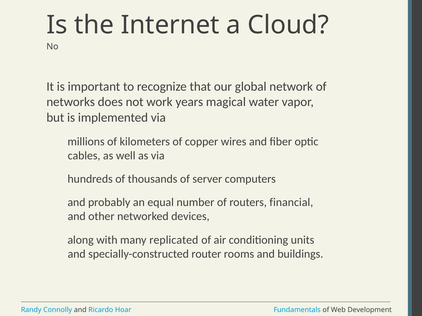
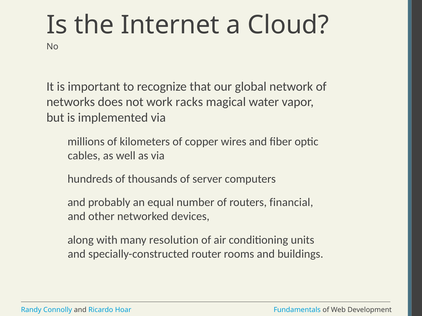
years: years -> racks
replicated: replicated -> resolution
